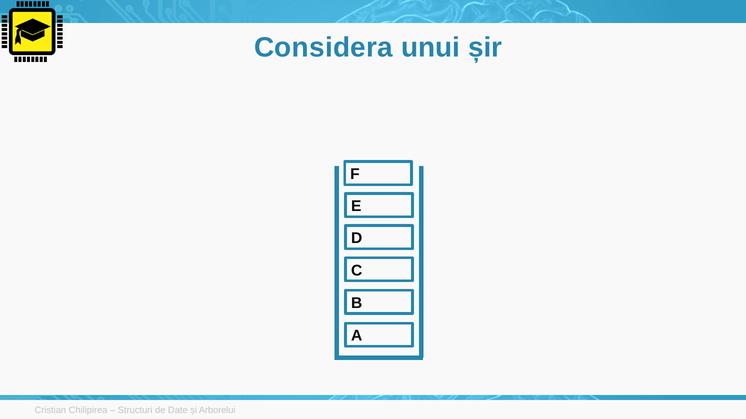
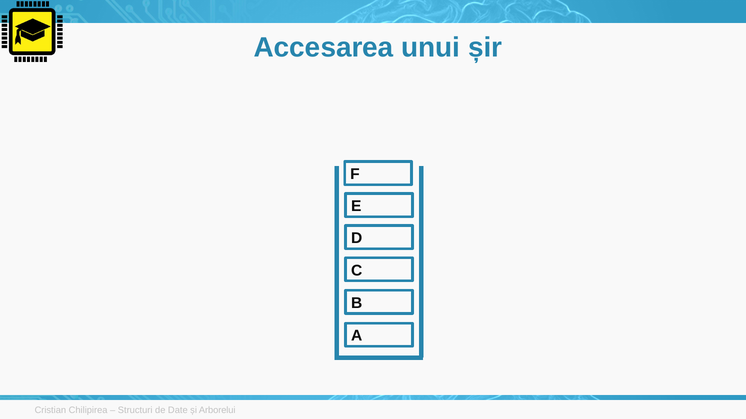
Considera: Considera -> Accesarea
